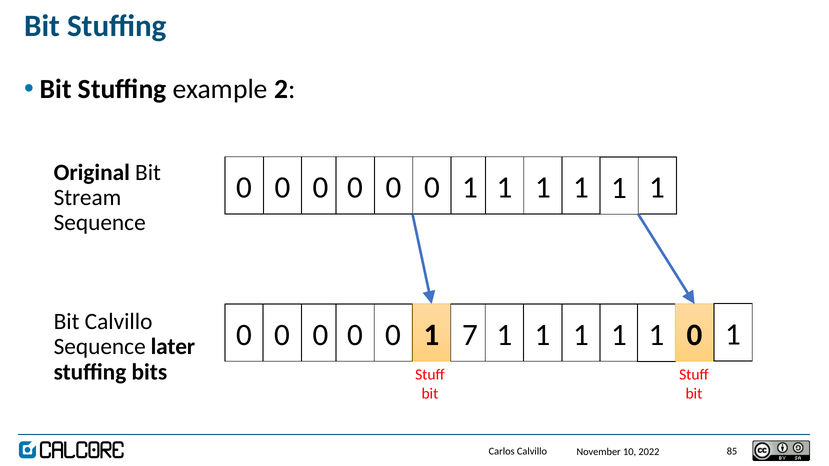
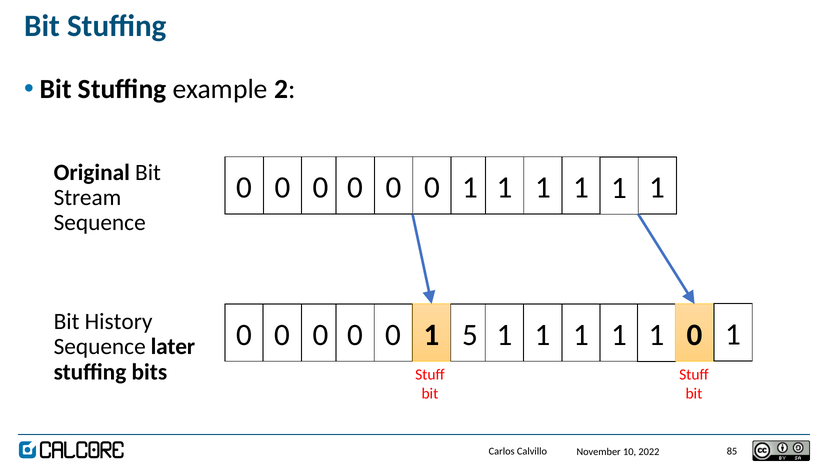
Bit Calvillo: Calvillo -> History
7: 7 -> 5
